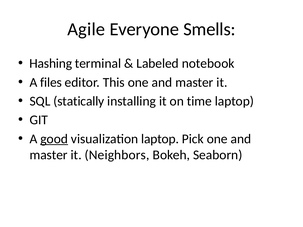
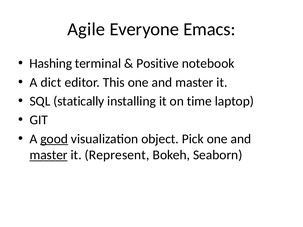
Smells: Smells -> Emacs
Labeled: Labeled -> Positive
files: files -> dict
visualization laptop: laptop -> object
master at (49, 155) underline: none -> present
Neighbors: Neighbors -> Represent
